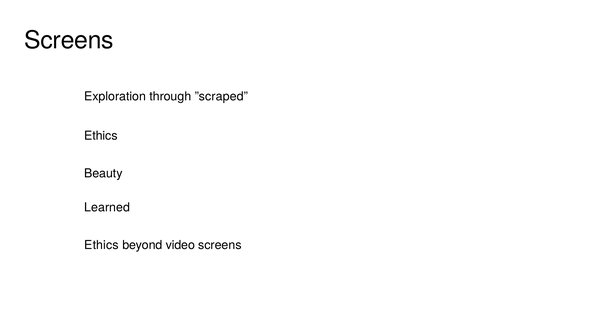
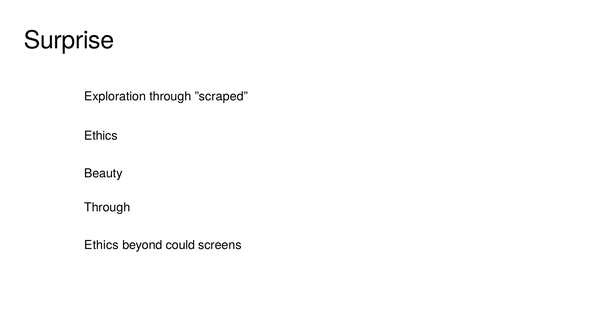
Screens at (69, 40): Screens -> Surprise
Learned at (107, 207): Learned -> Through
video: video -> could
